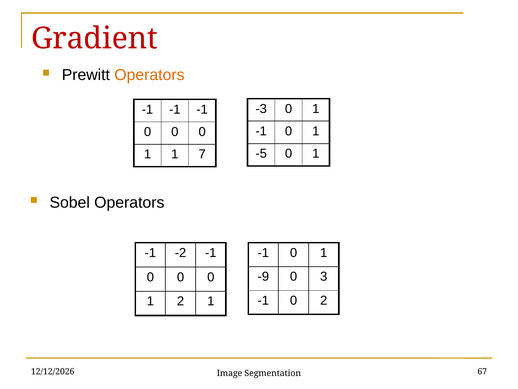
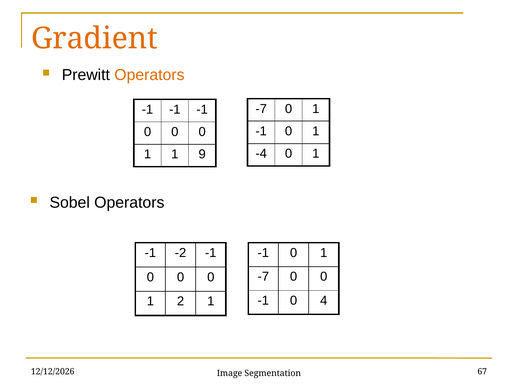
Gradient colour: red -> orange
-3 at (261, 109): -3 -> -7
-5: -5 -> -4
7: 7 -> 9
-9 at (263, 276): -9 -> -7
3 at (324, 276): 3 -> 0
0 2: 2 -> 4
